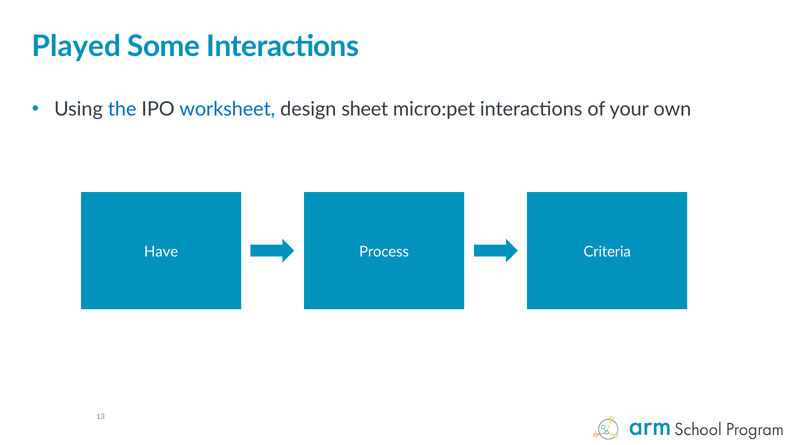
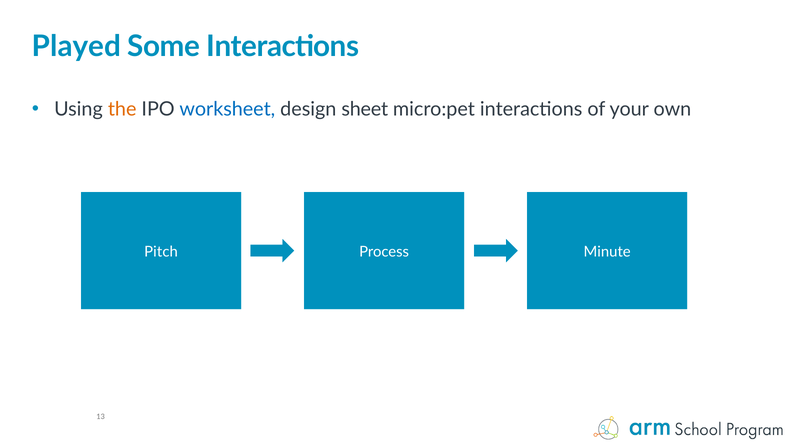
the colour: blue -> orange
Have: Have -> Pitch
Criteria: Criteria -> Minute
